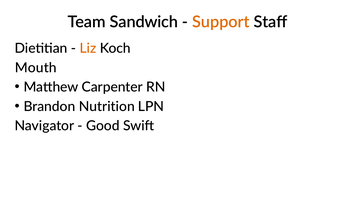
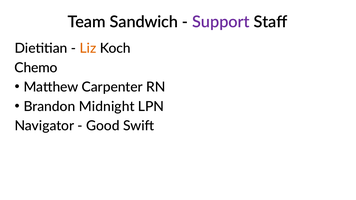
Support colour: orange -> purple
Mouth: Mouth -> Chemo
Nutrition: Nutrition -> Midnight
